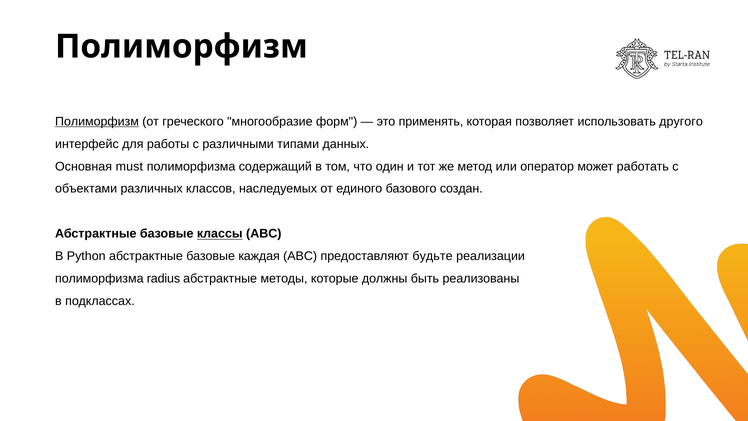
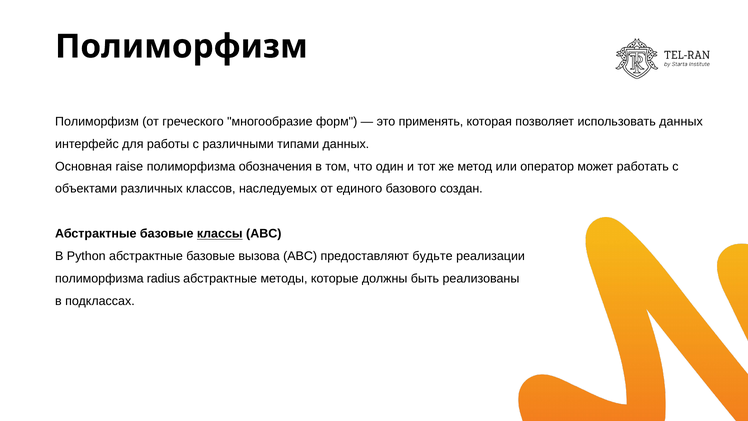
Полиморфизм at (97, 121) underline: present -> none
использовать другого: другого -> данных
must: must -> raise
содержащий: содержащий -> обозначения
каждая: каждая -> вызова
